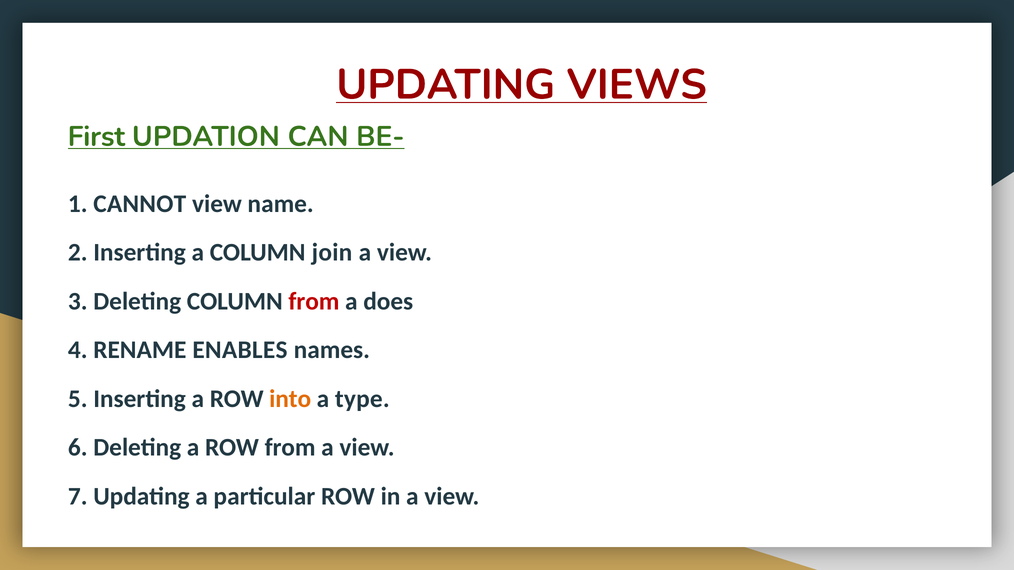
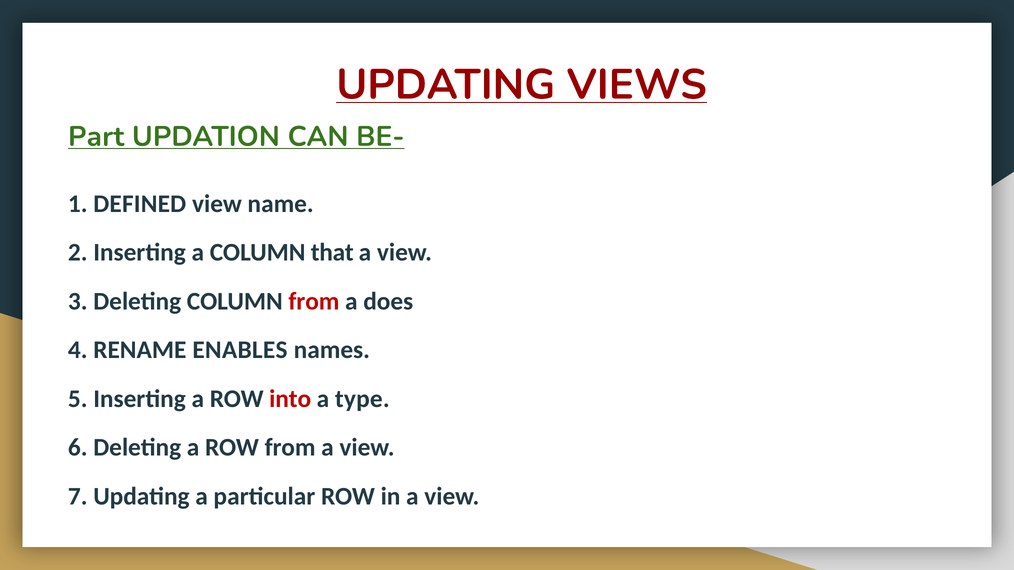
First: First -> Part
CANNOT: CANNOT -> DEFINED
join: join -> that
into colour: orange -> red
